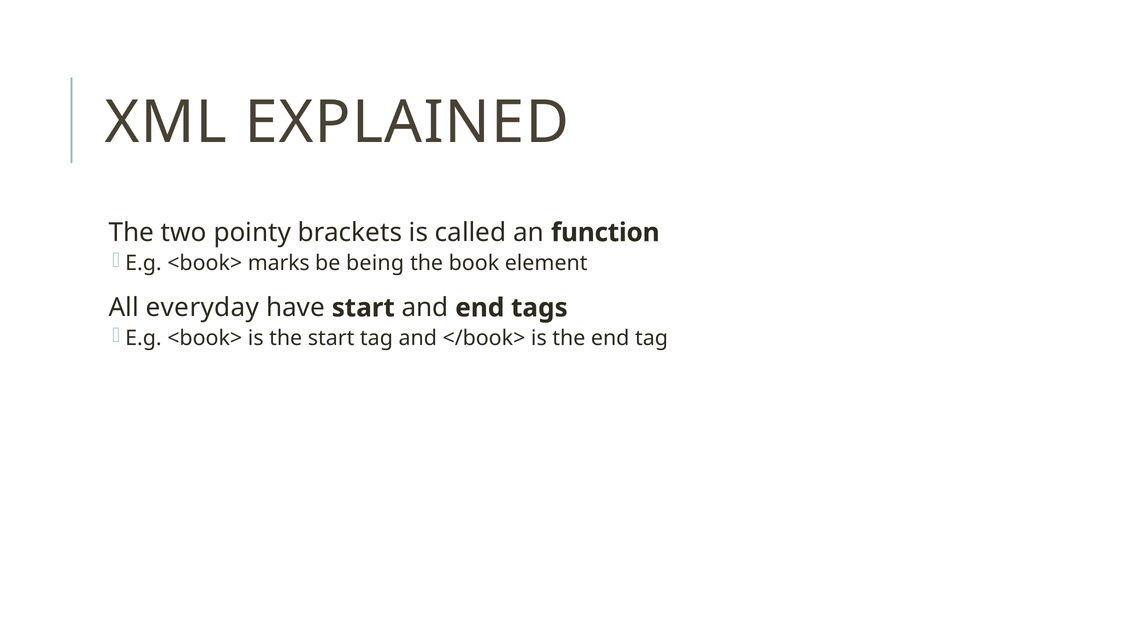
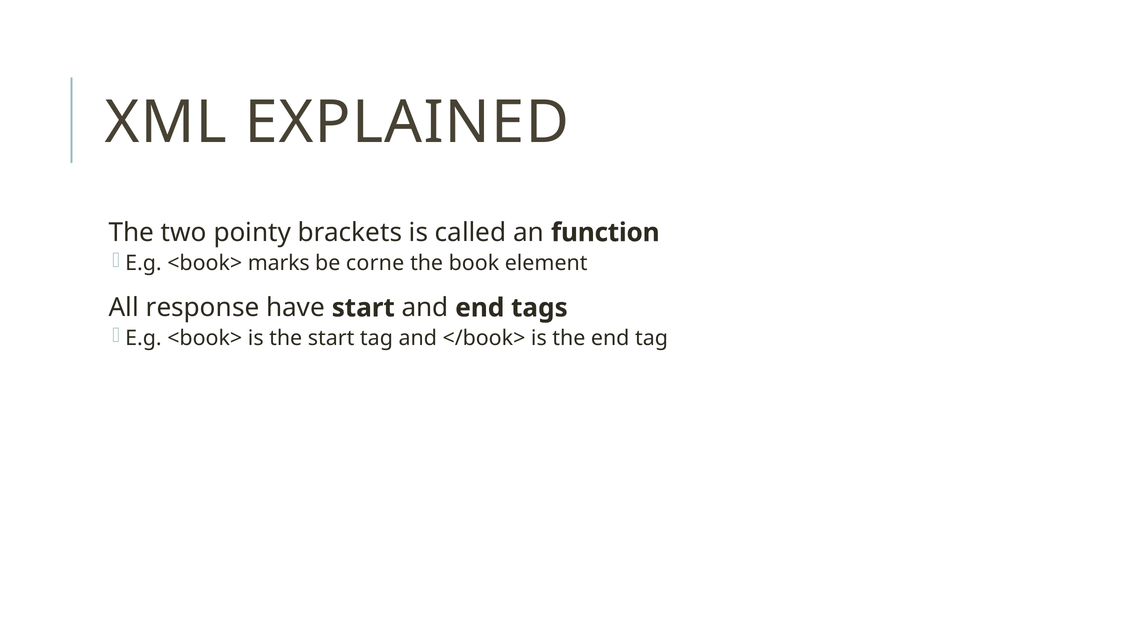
being: being -> corne
everyday: everyday -> response
